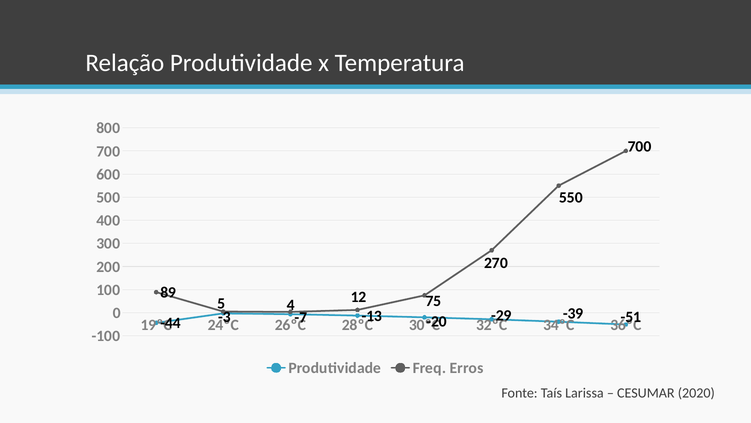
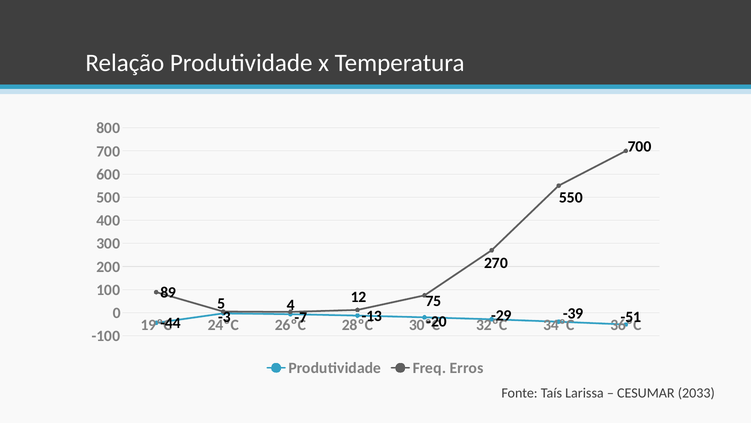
2020: 2020 -> 2033
